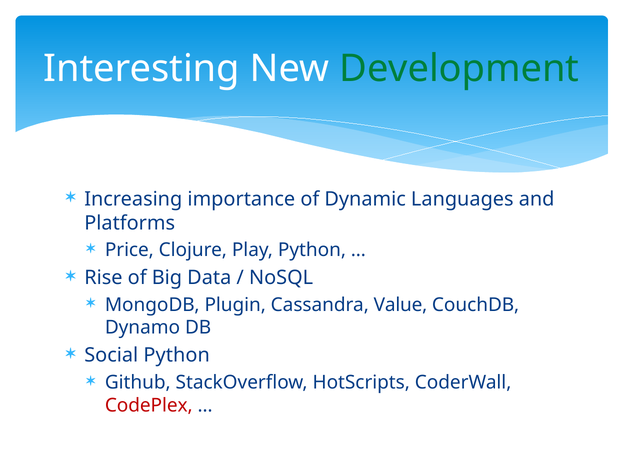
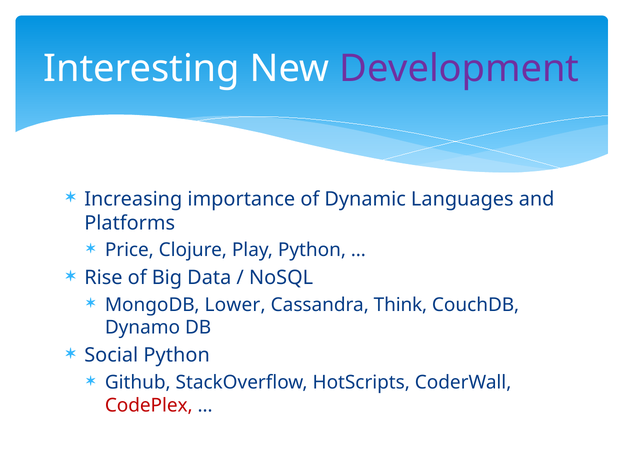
Development colour: green -> purple
Plugin: Plugin -> Lower
Value: Value -> Think
